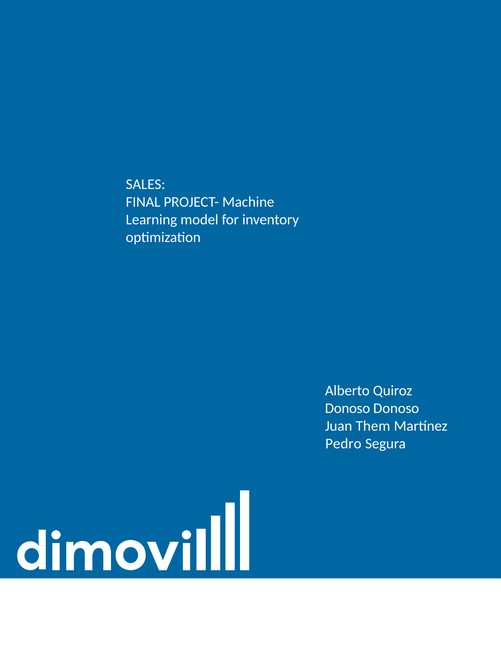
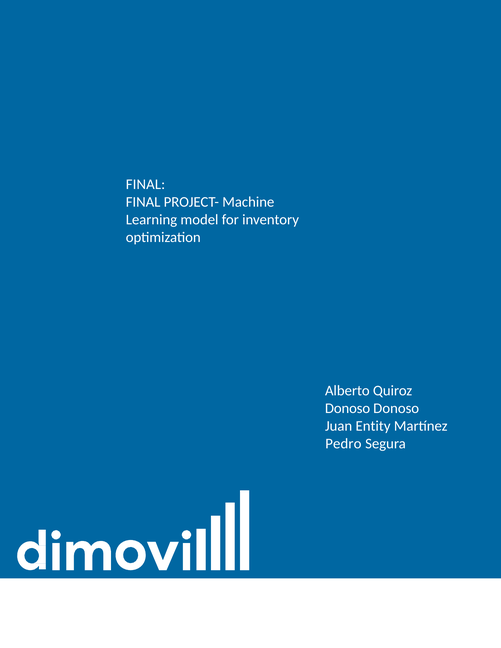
SALES at (146, 185): SALES -> FINAL
Them: Them -> Entity
